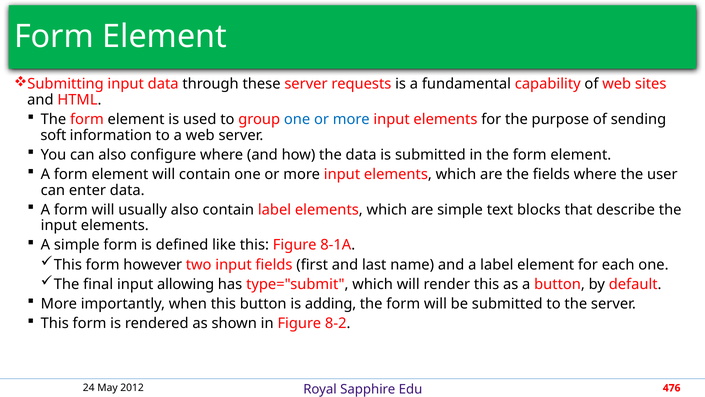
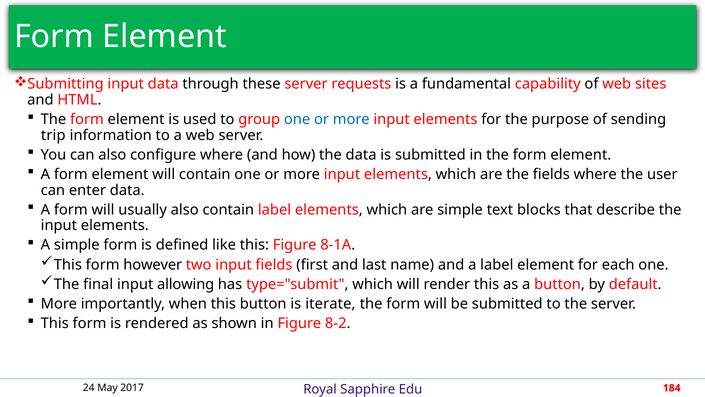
soft: soft -> trip
adding: adding -> iterate
2012: 2012 -> 2017
476: 476 -> 184
